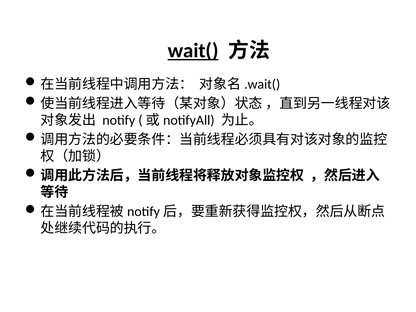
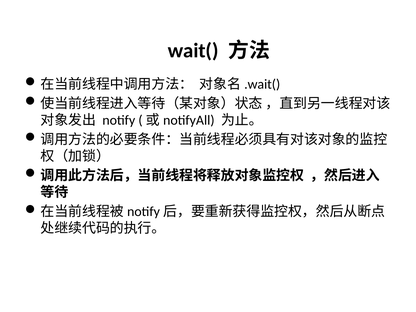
wait( underline: present -> none
